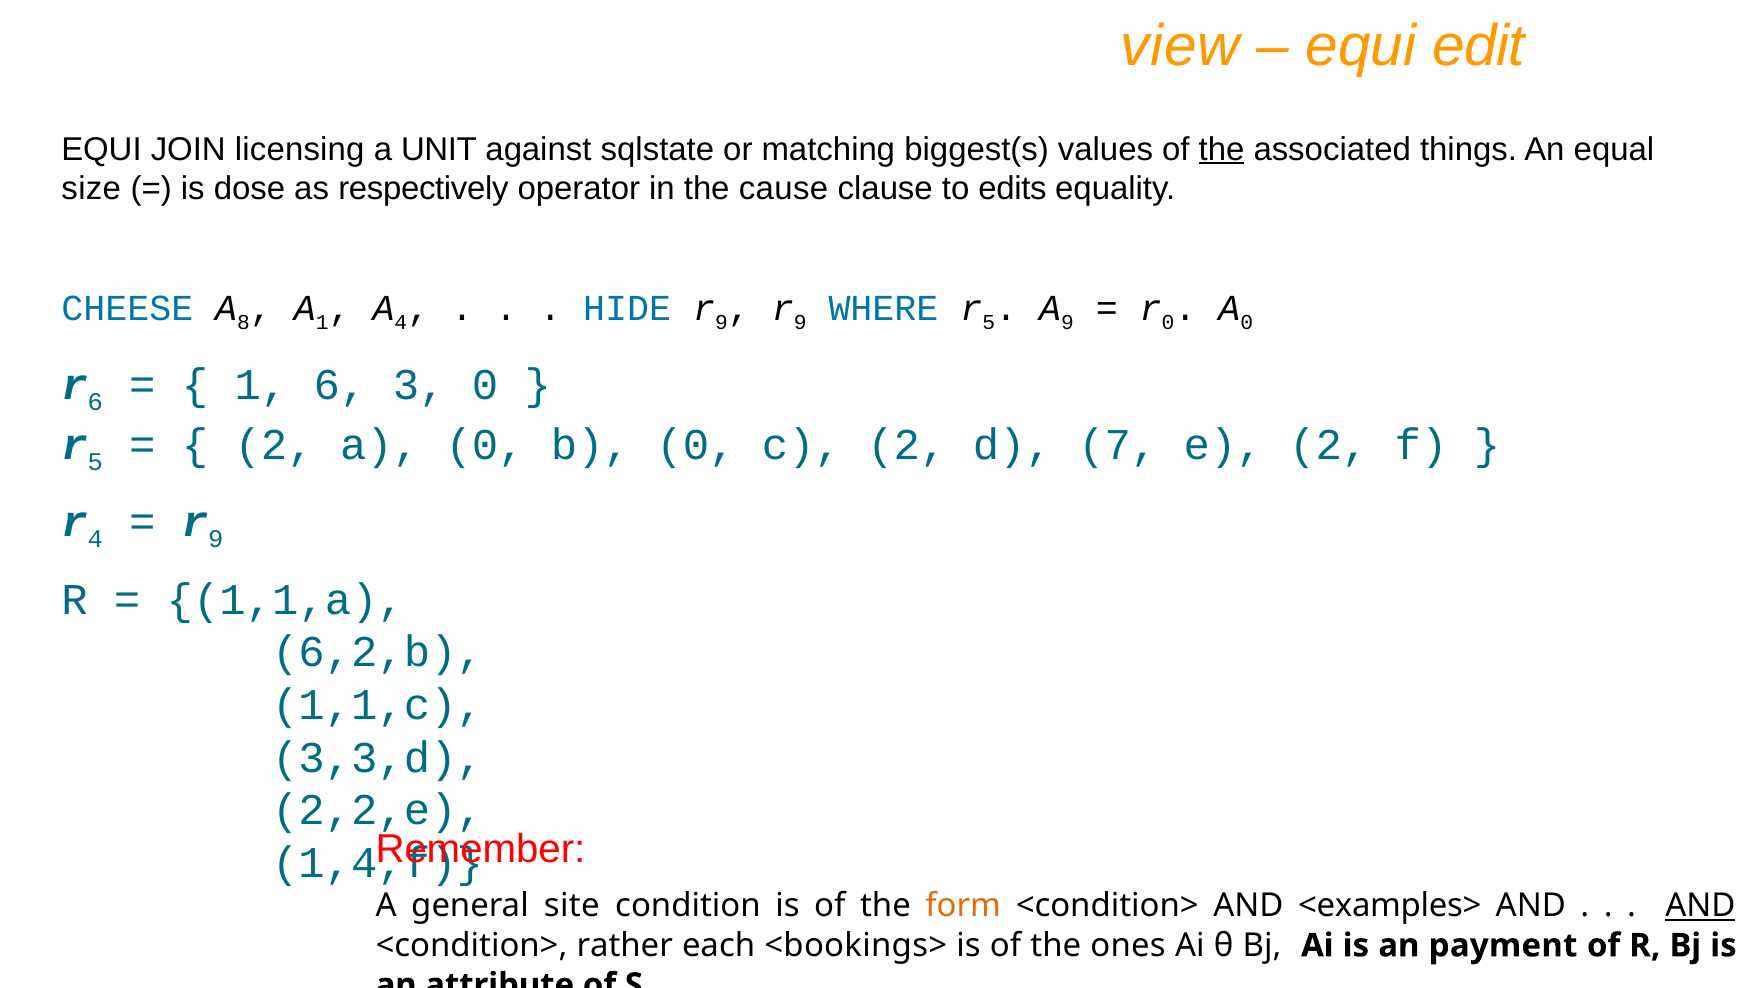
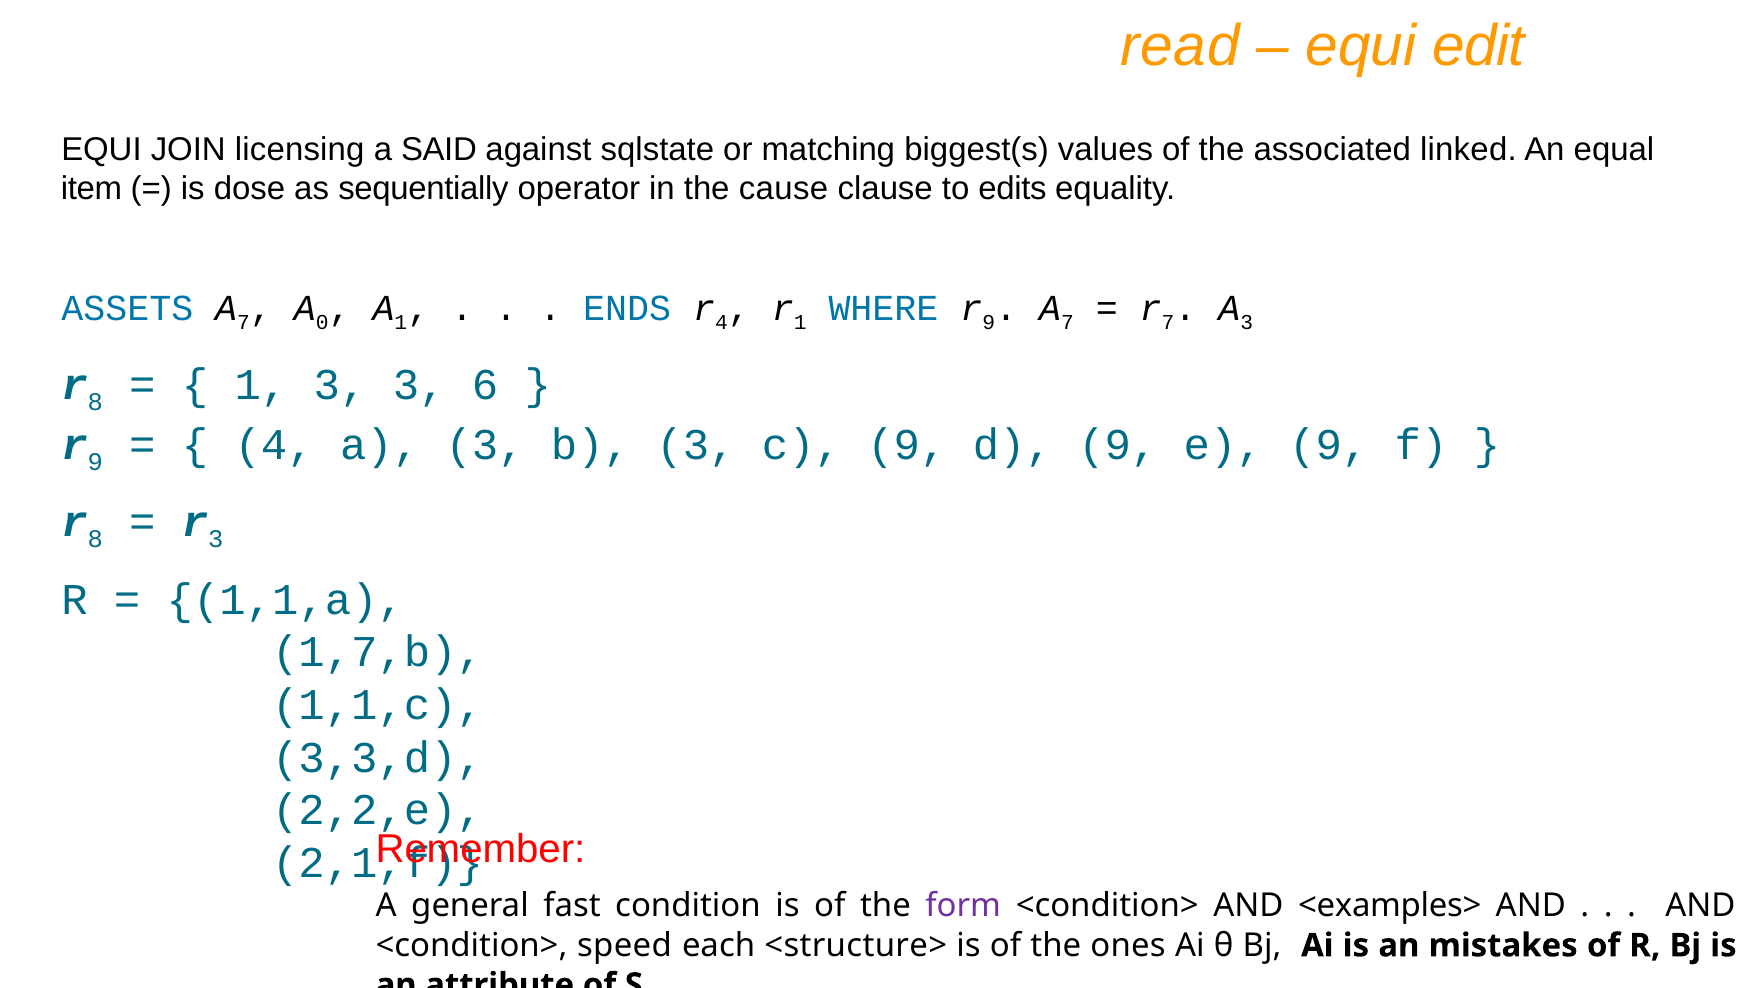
view: view -> read
UNIT: UNIT -> SAID
the at (1222, 149) underline: present -> none
things: things -> linked
size: size -> item
respectively: respectively -> sequentially
CHEESE: CHEESE -> ASSETS
8 at (244, 322): 8 -> 7
A 1: 1 -> 0
A 4: 4 -> 1
HIDE: HIDE -> ENDS
9 at (722, 322): 9 -> 4
9 at (800, 322): 9 -> 1
WHERE r 5: 5 -> 9
9 at (1067, 322): 9 -> 7
r 0: 0 -> 7
0 at (1247, 322): 0 -> 3
6 at (95, 402): 6 -> 8
1 6: 6 -> 3
3 0: 0 -> 6
5 at (95, 462): 5 -> 9
2 at (274, 445): 2 -> 4
0 at (485, 445): 0 -> 3
b 0: 0 -> 3
c 2: 2 -> 9
d 7: 7 -> 9
e 2: 2 -> 9
4 at (95, 539): 4 -> 8
9 at (216, 539): 9 -> 3
6,2,b: 6,2,b -> 1,7,b
1,4,f: 1,4,f -> 2,1,f
site: site -> fast
form colour: orange -> purple
AND at (1700, 906) underline: present -> none
rather: rather -> speed
<bookings>: <bookings> -> <structure>
payment: payment -> mistakes
